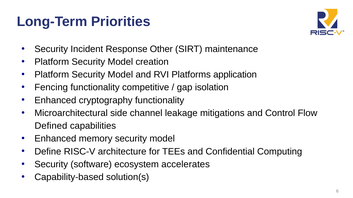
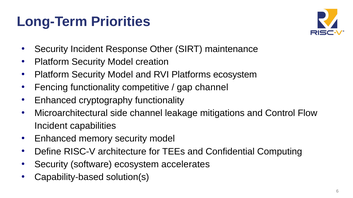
Platforms application: application -> ecosystem
gap isolation: isolation -> channel
Defined at (51, 126): Defined -> Incident
